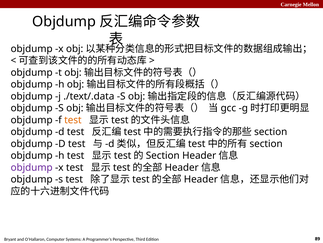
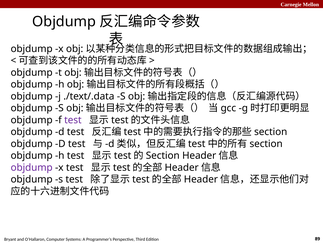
test at (73, 120) colour: orange -> purple
